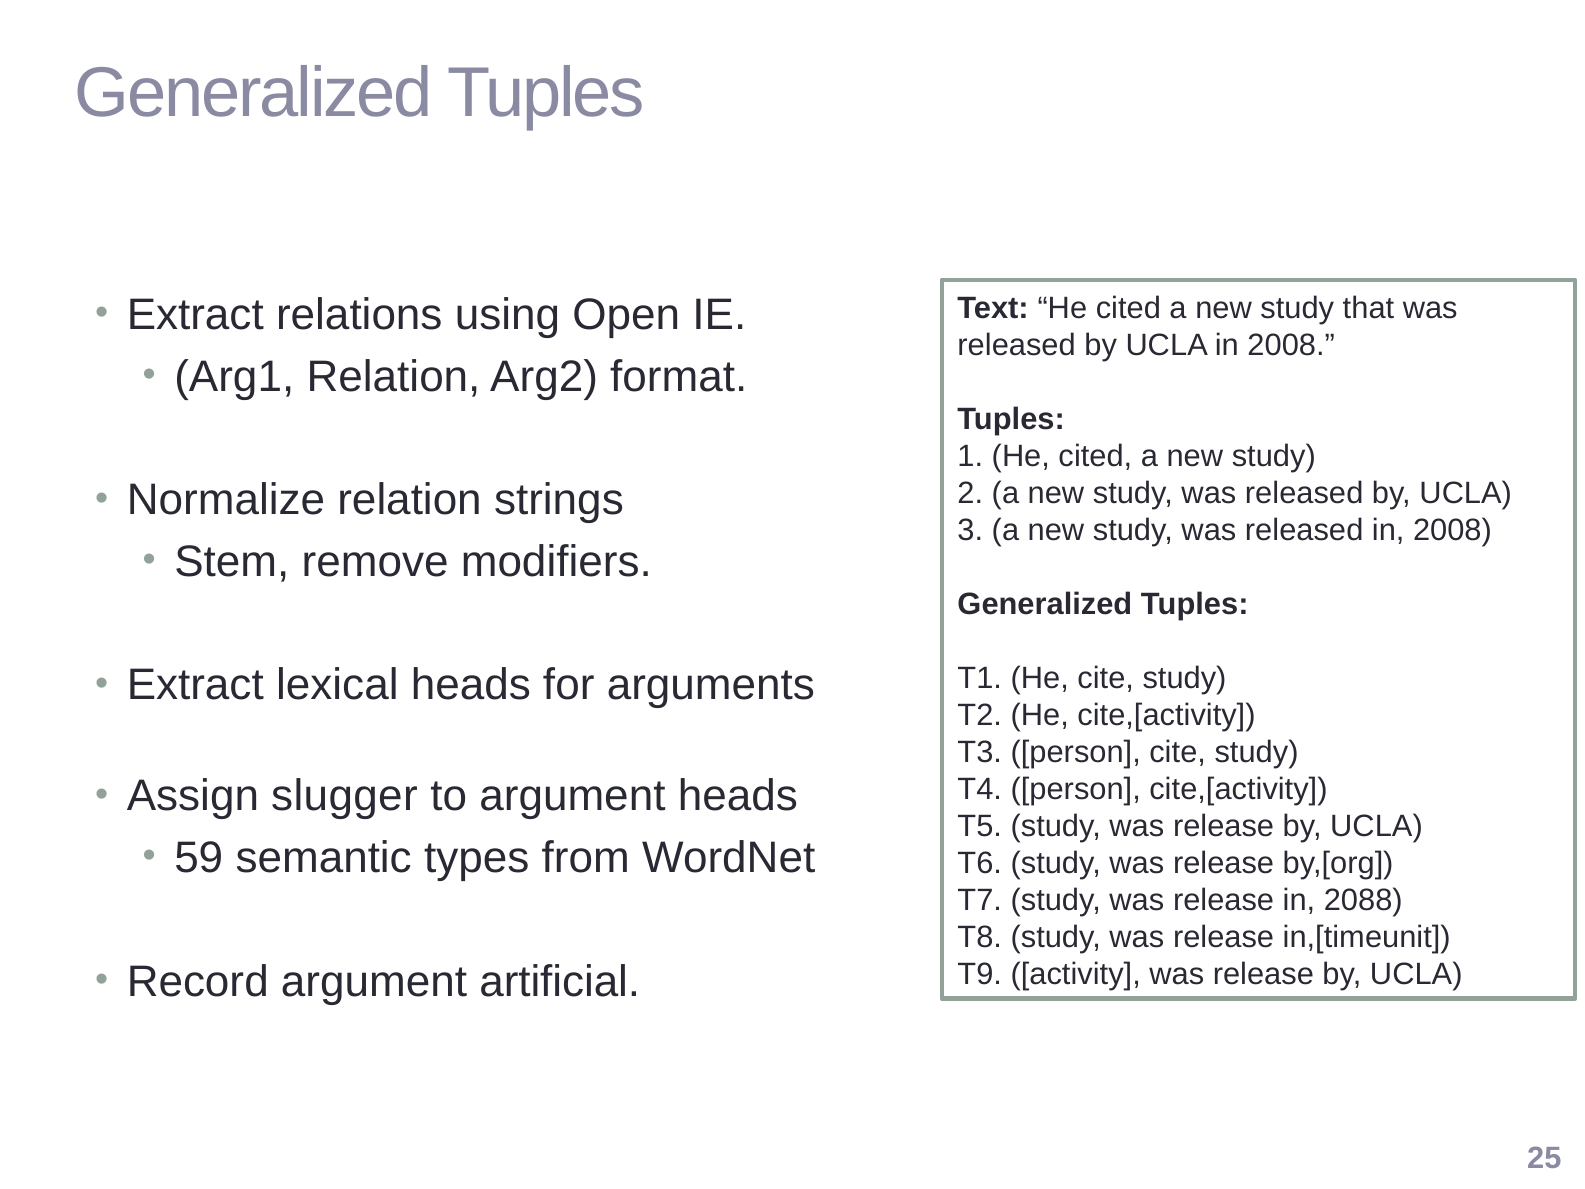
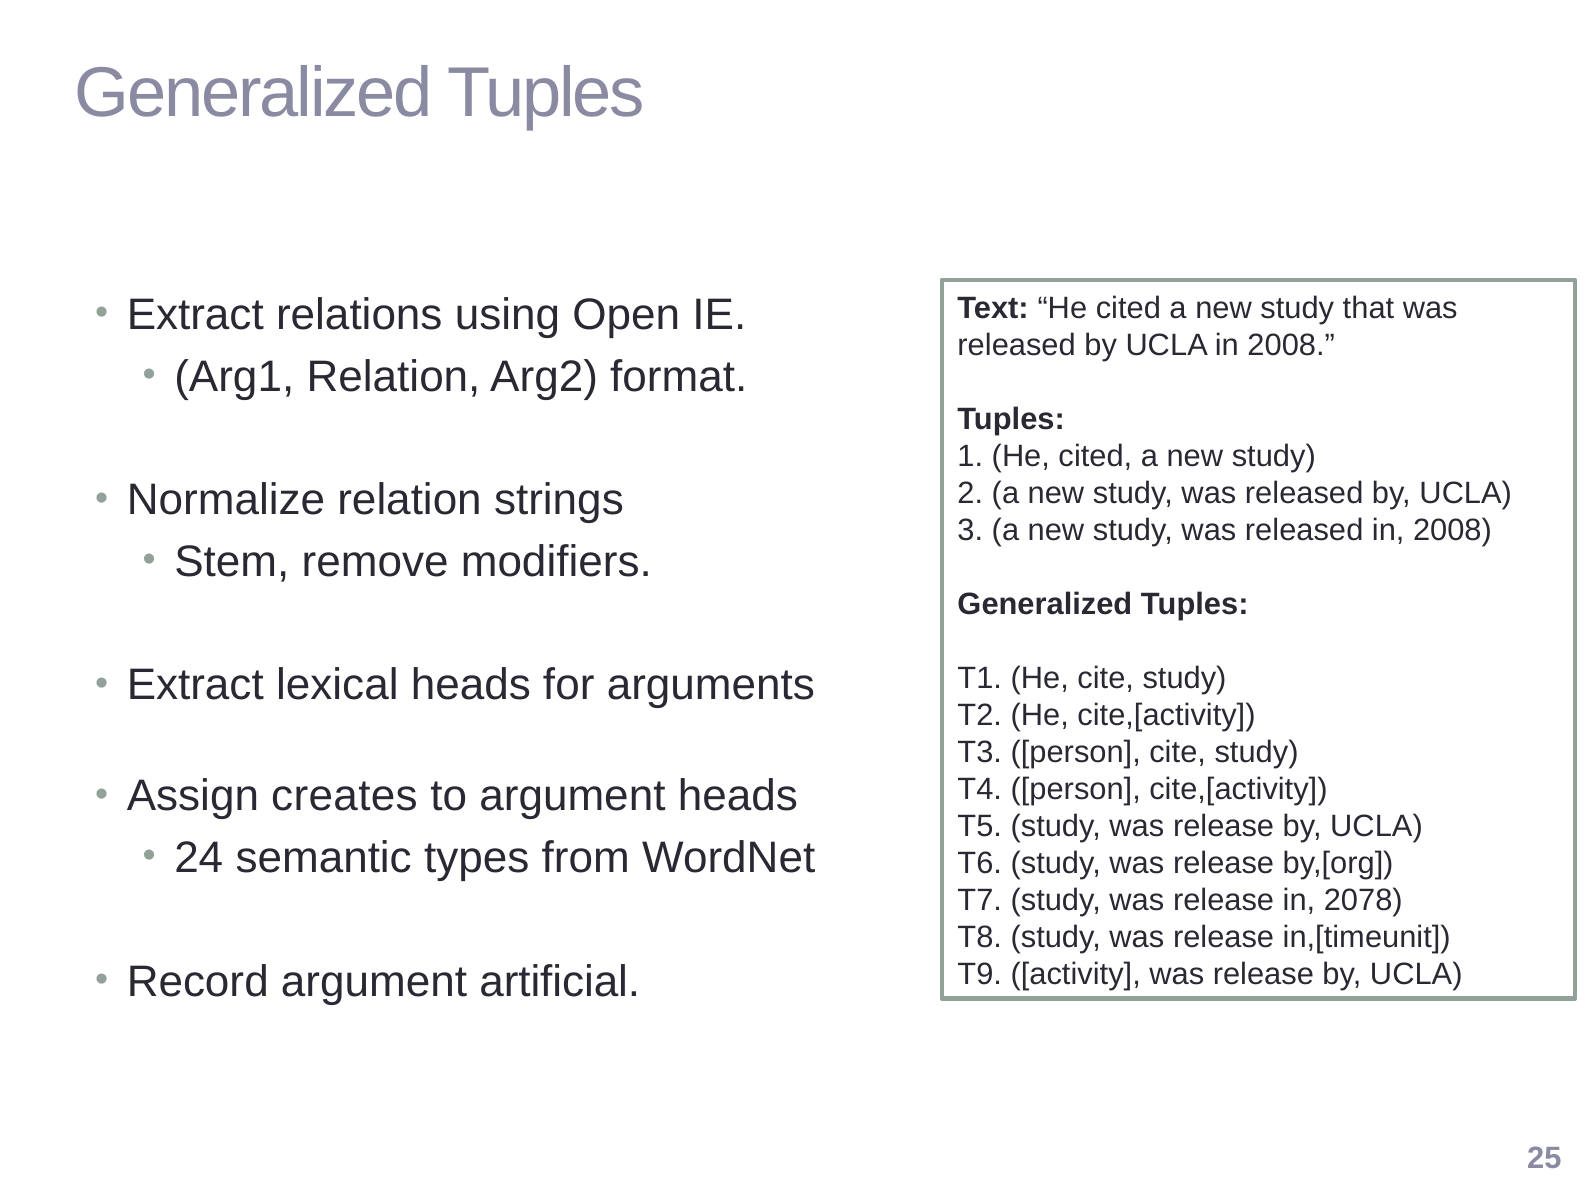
slugger: slugger -> creates
59: 59 -> 24
2088: 2088 -> 2078
